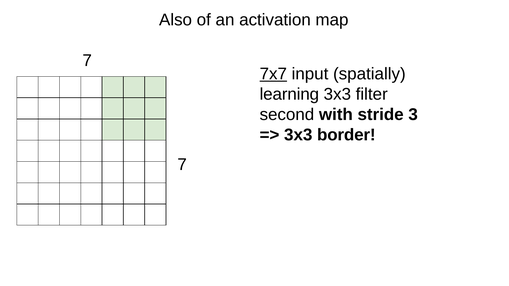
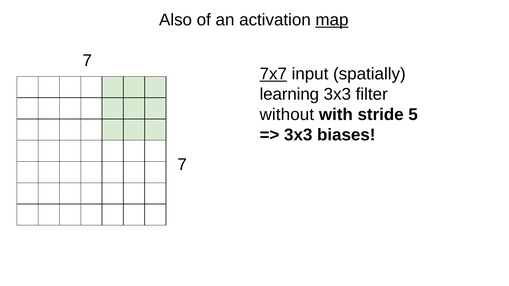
map underline: none -> present
second: second -> without
3: 3 -> 5
border: border -> biases
